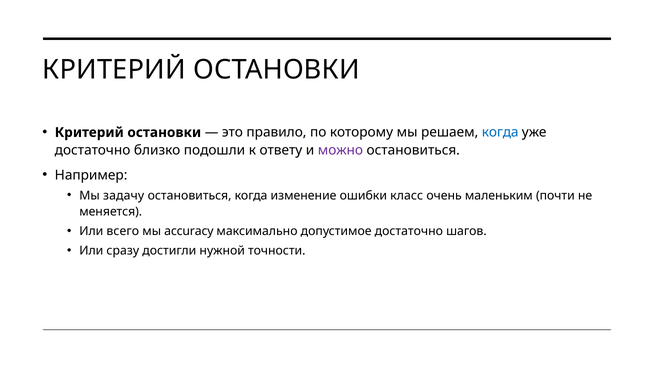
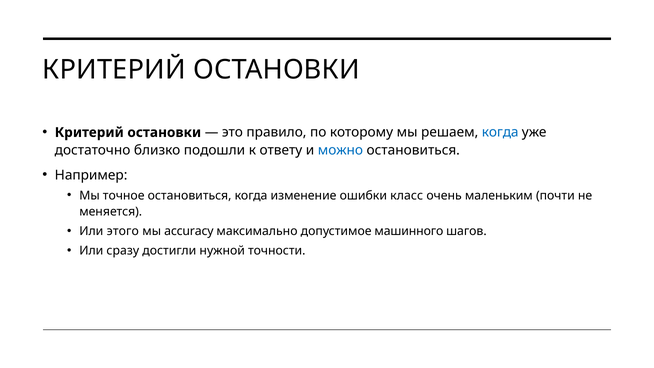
можно colour: purple -> blue
задачу: задачу -> точное
всего: всего -> этого
допустимое достаточно: достаточно -> машинного
